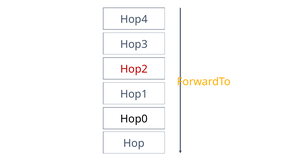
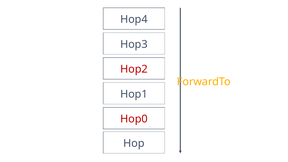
Hop0 colour: black -> red
